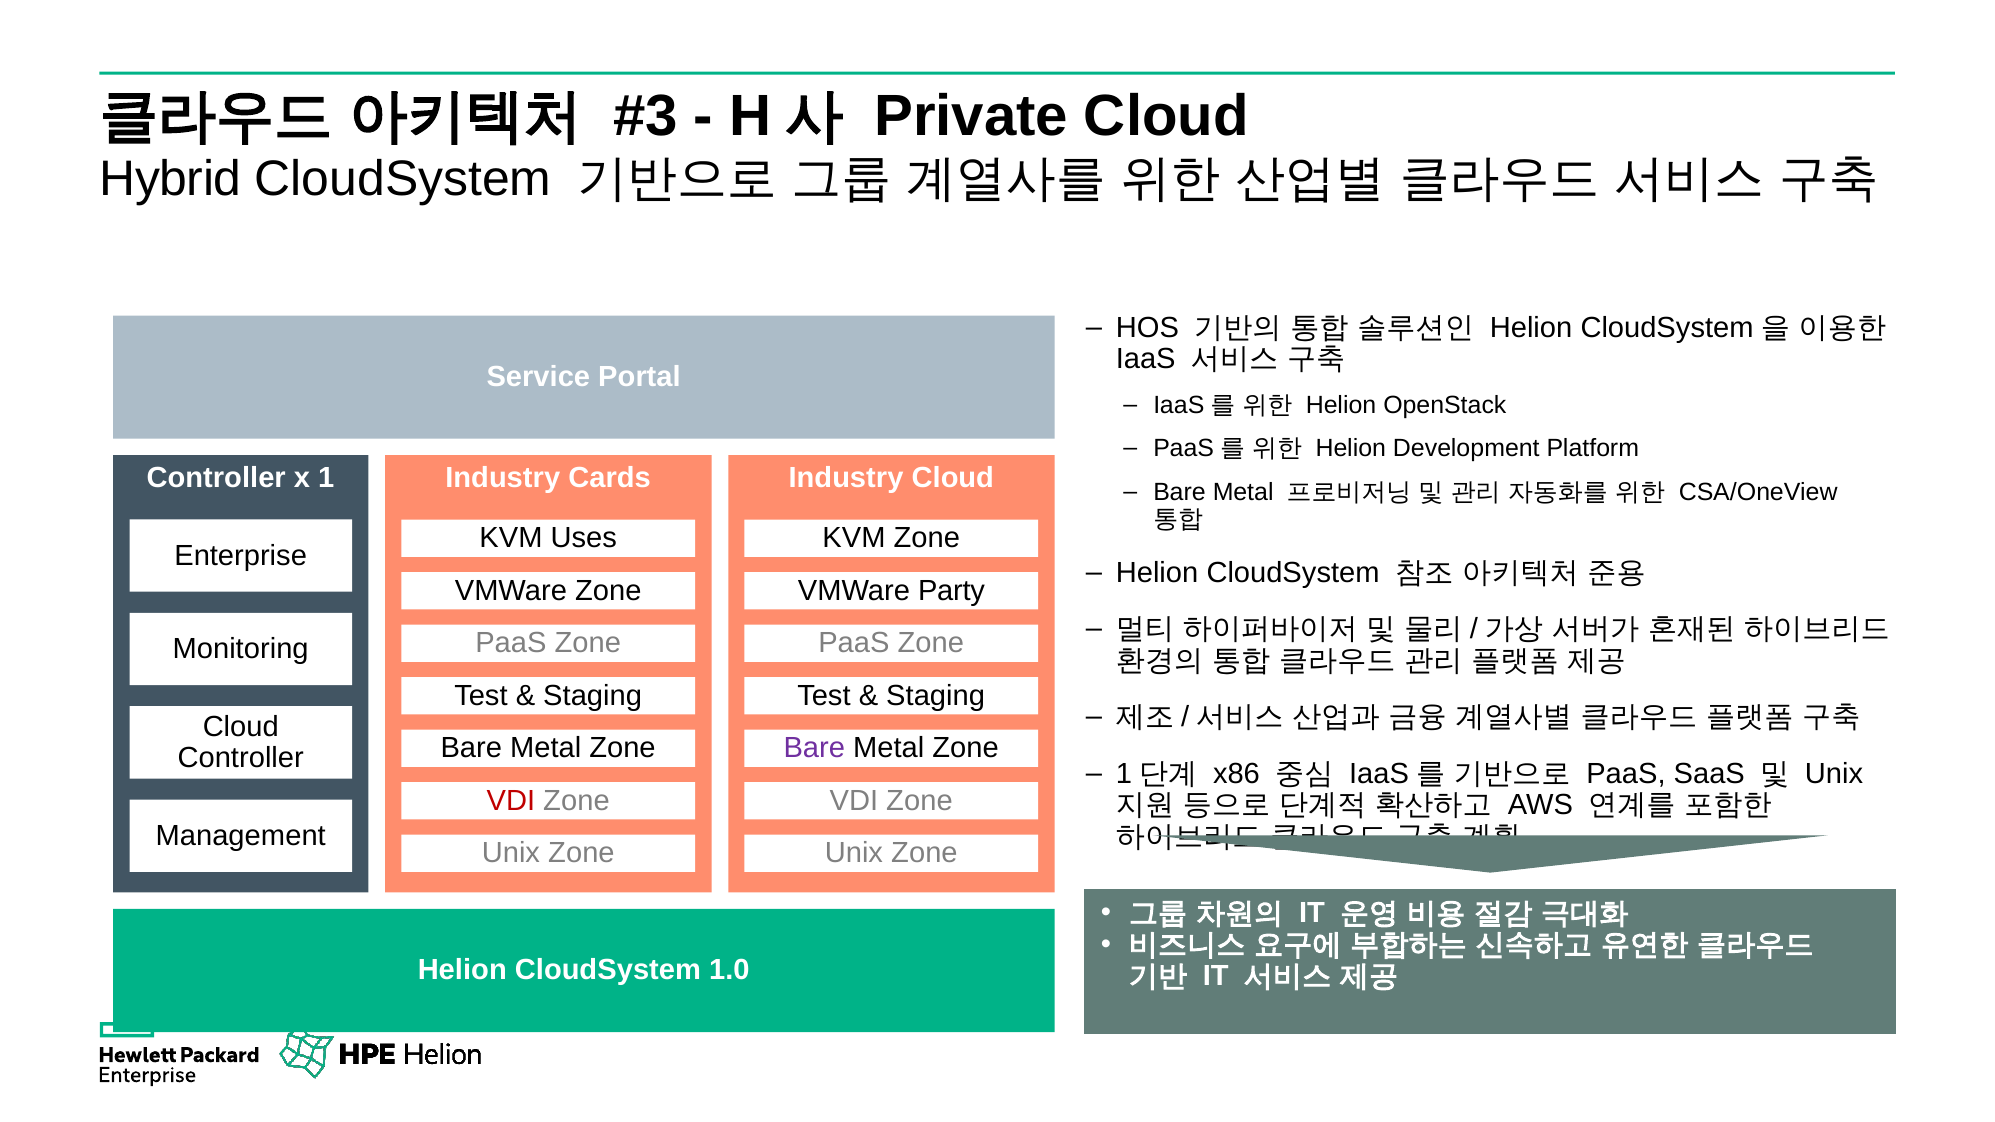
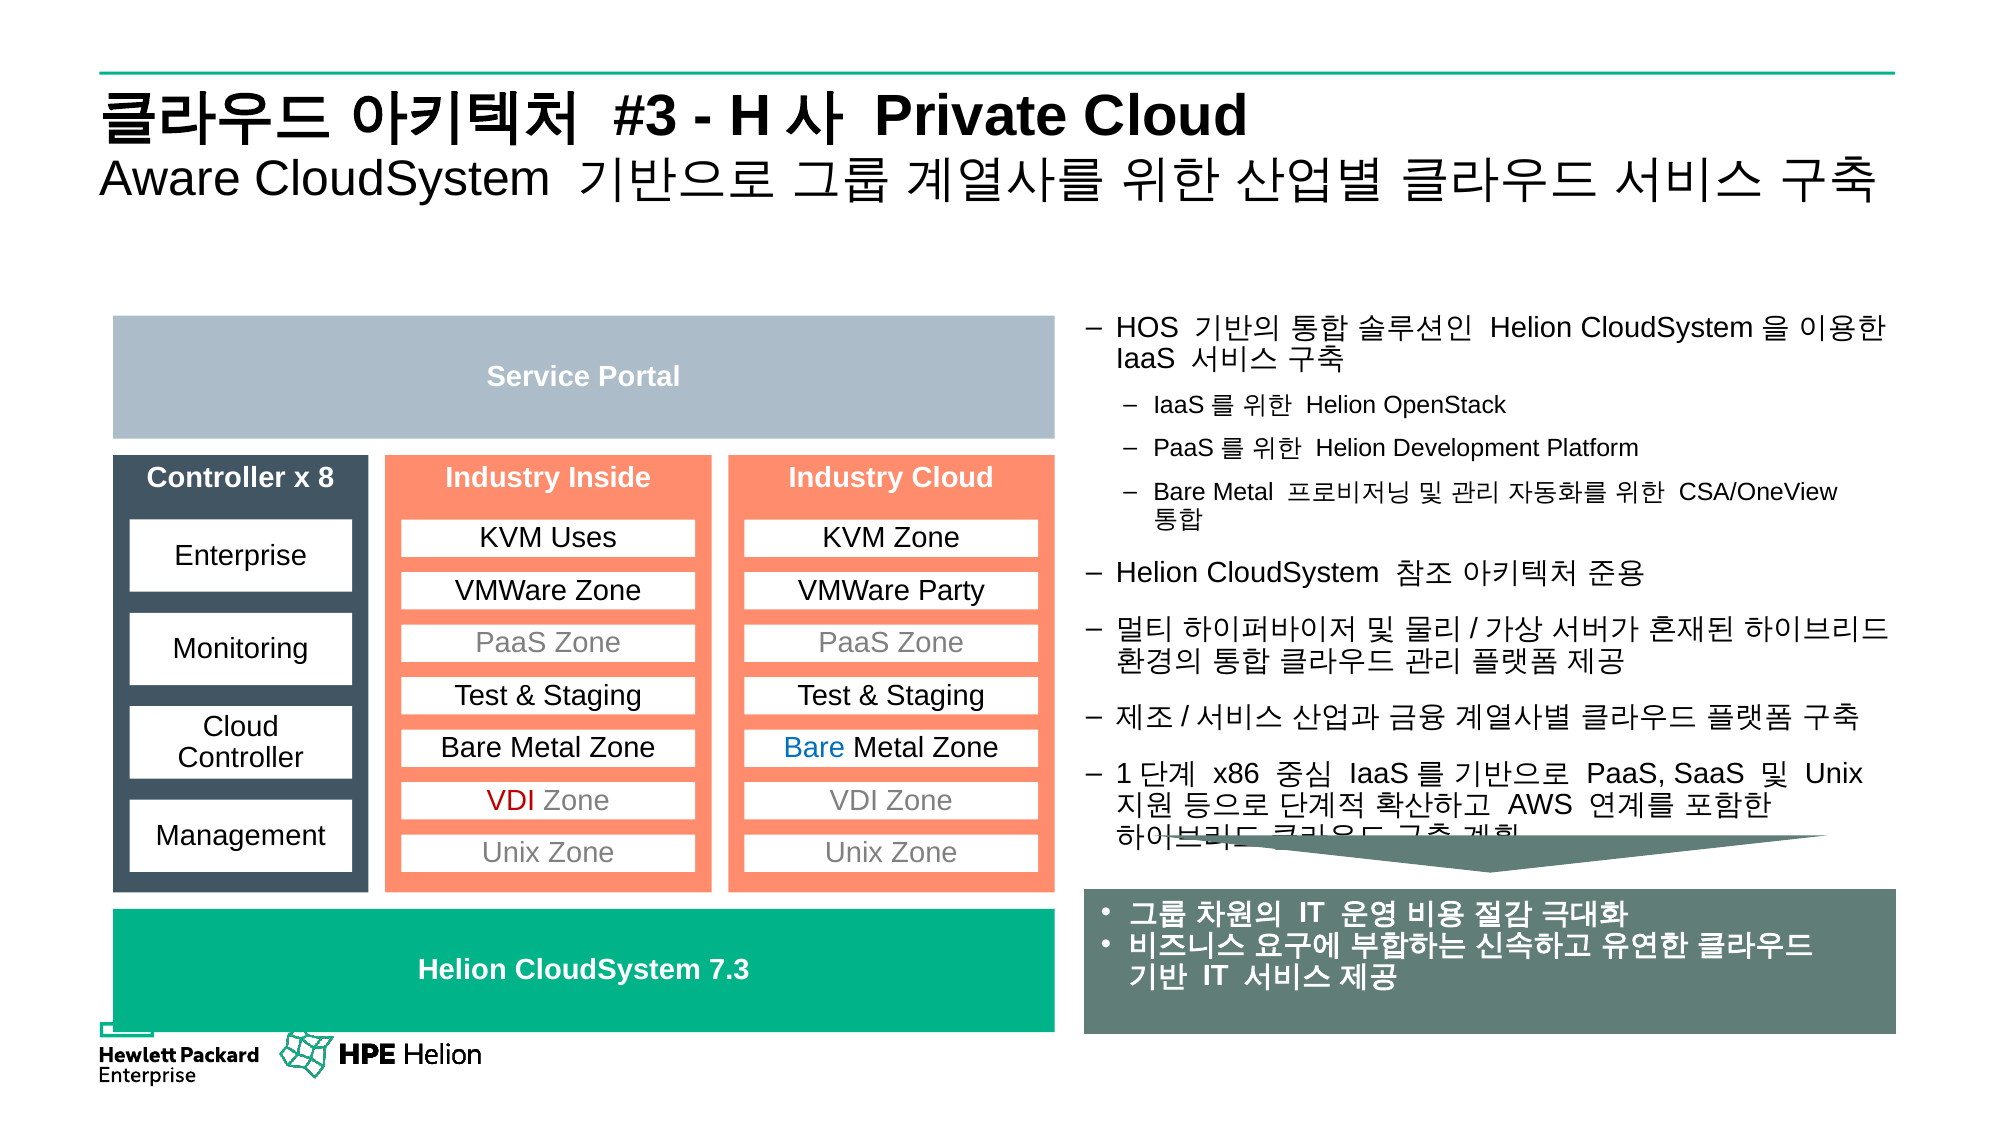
Hybrid: Hybrid -> Aware
1: 1 -> 8
Cards: Cards -> Inside
Bare at (814, 748) colour: purple -> blue
1.0: 1.0 -> 7.3
